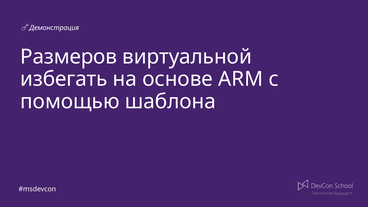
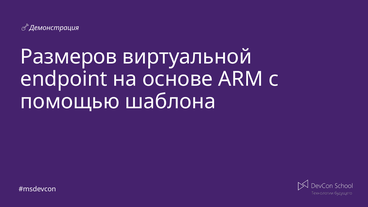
избегать: избегать -> endpoint
